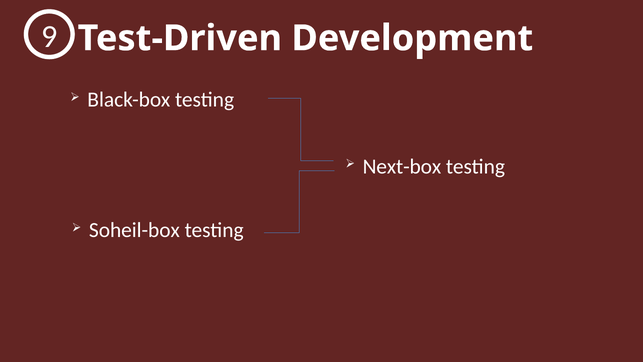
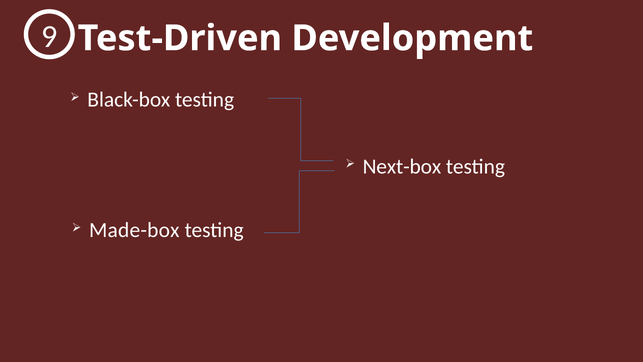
Soheil-box: Soheil-box -> Made-box
